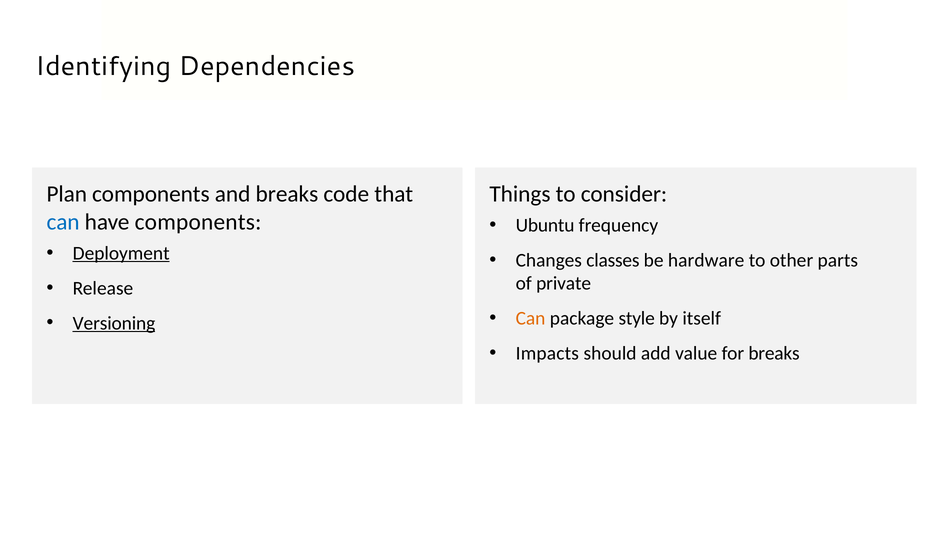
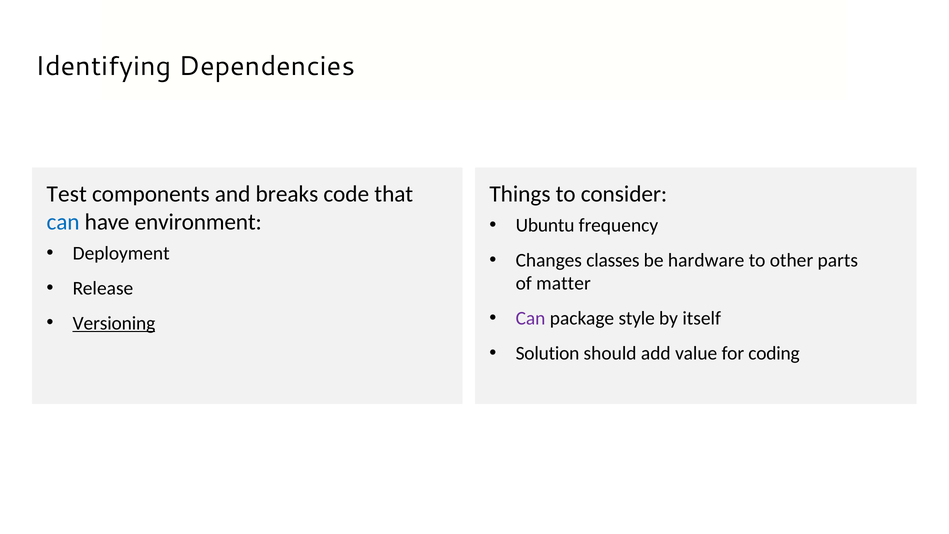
Plan: Plan -> Test
have components: components -> environment
Deployment underline: present -> none
private: private -> matter
Can at (531, 318) colour: orange -> purple
Impacts: Impacts -> Solution
for breaks: breaks -> coding
